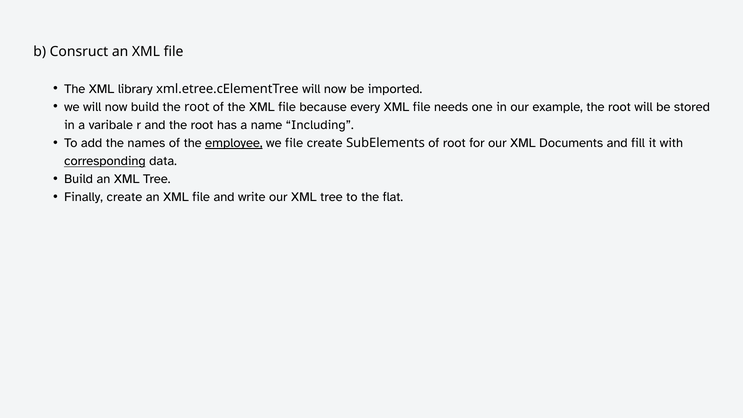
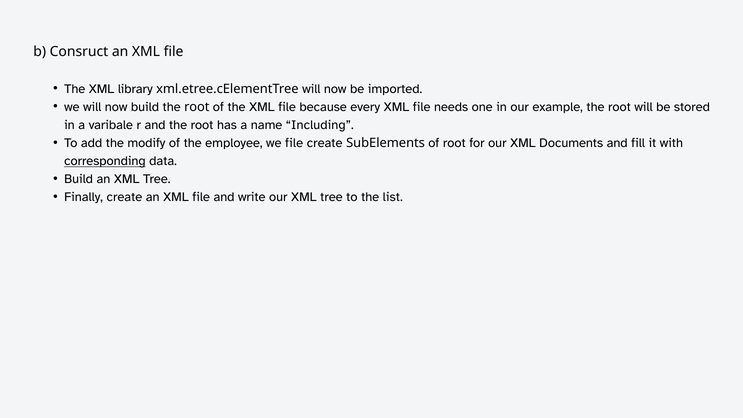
names: names -> modify
employee underline: present -> none
flat: flat -> list
